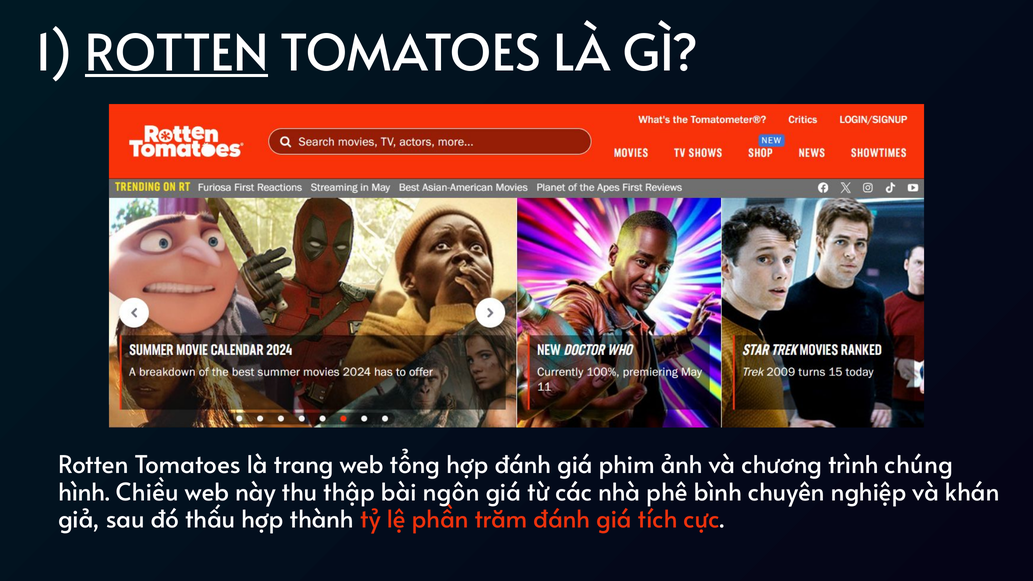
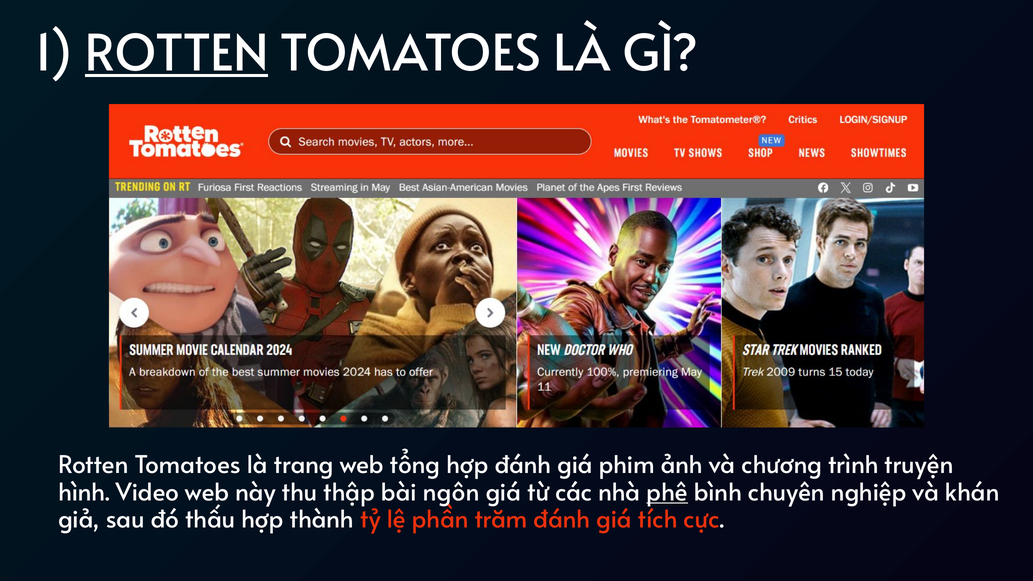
chúng: chúng -> truyện
Chiều: Chiều -> Video
phê underline: none -> present
